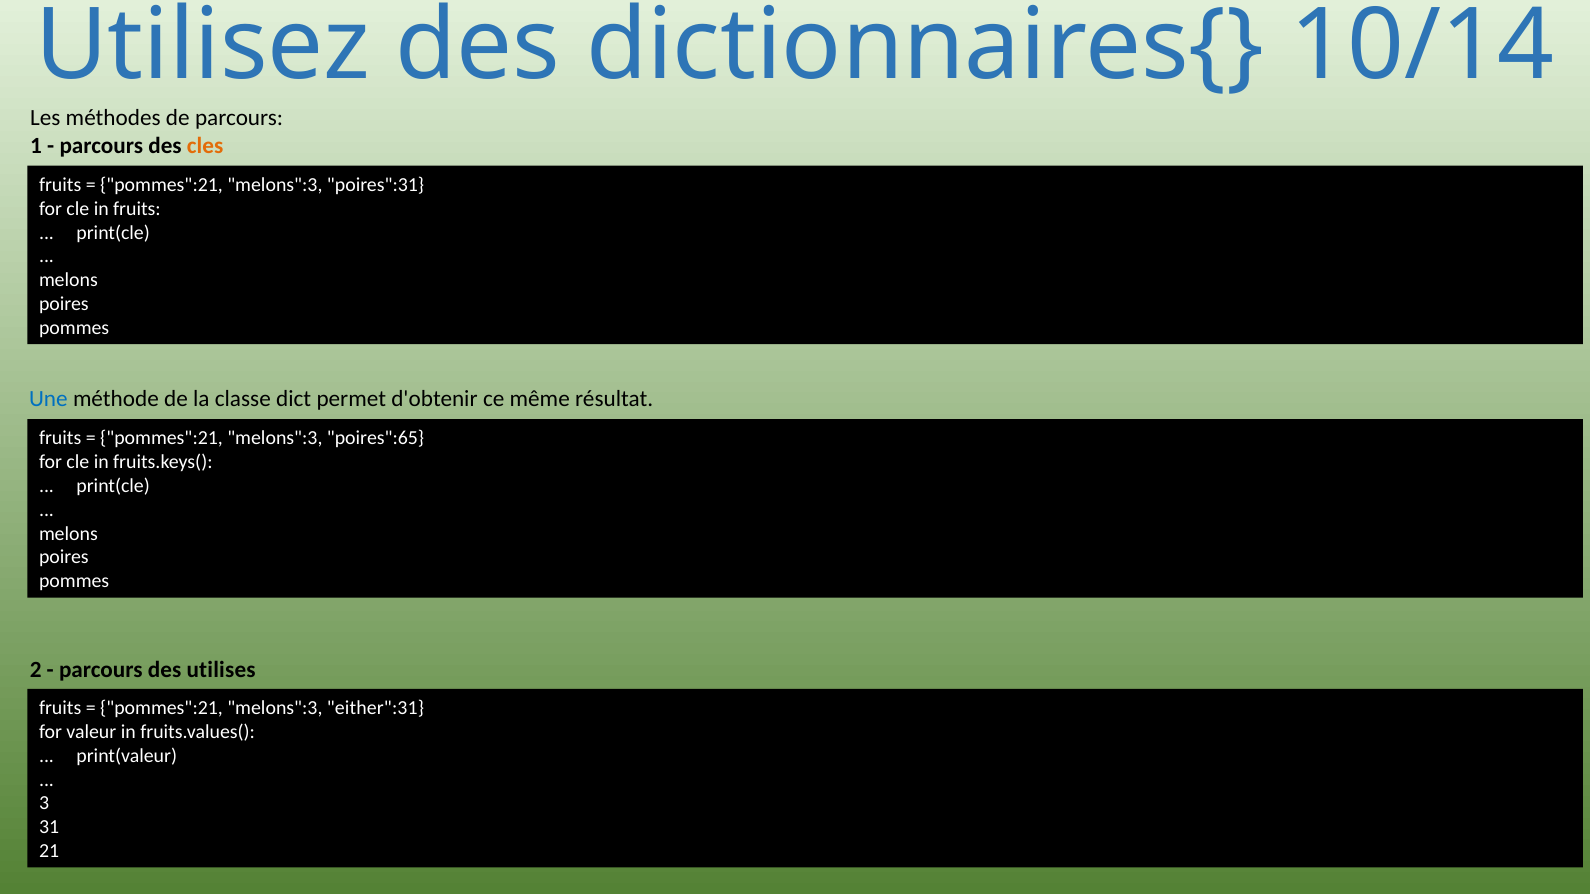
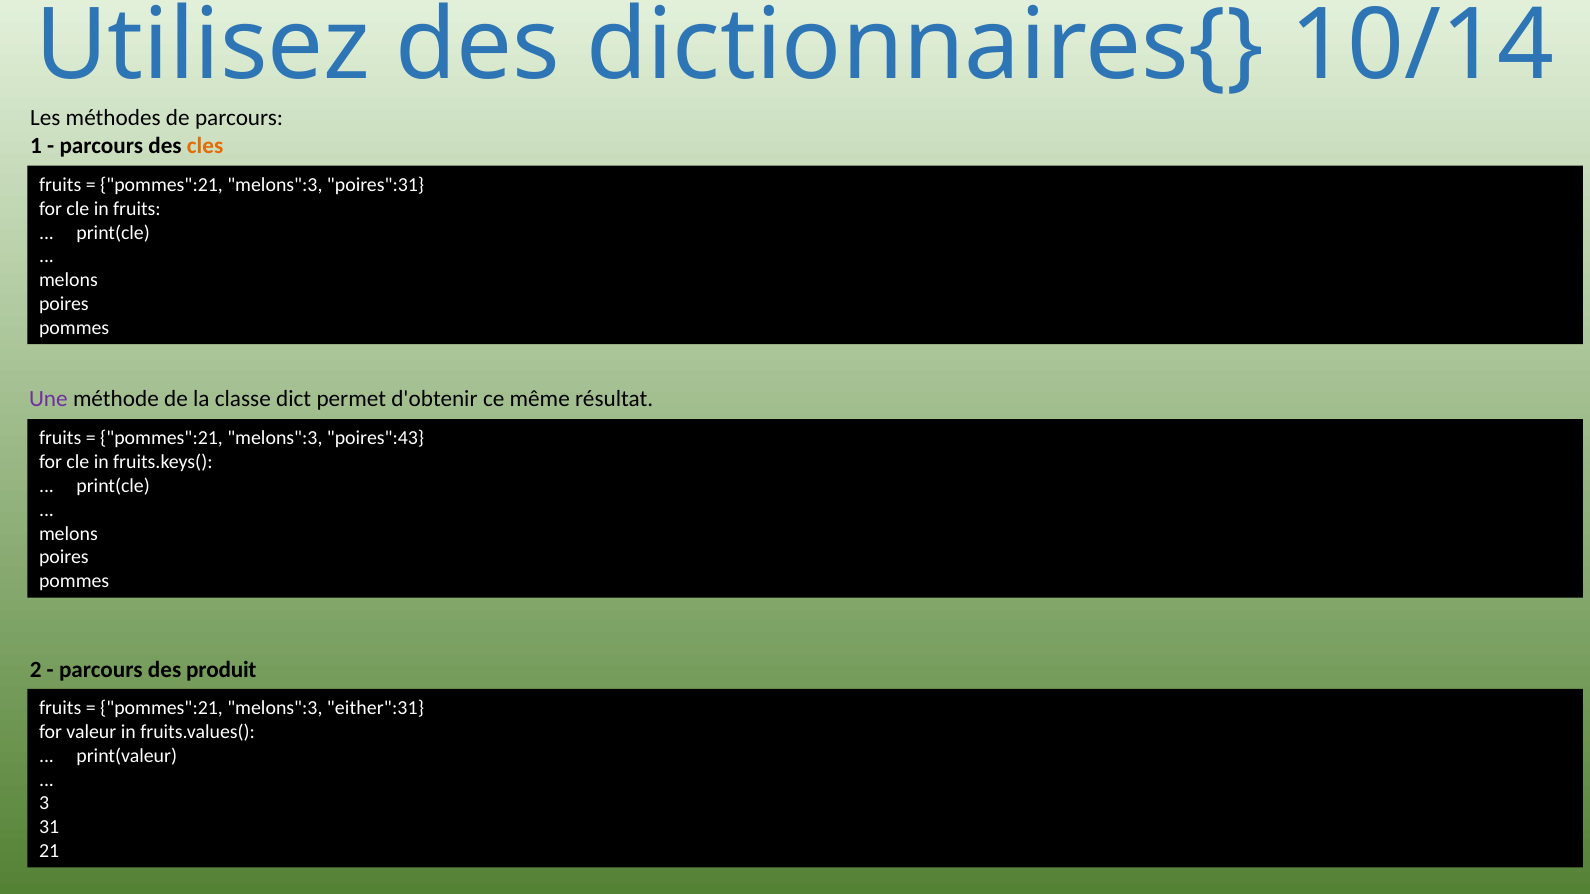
Une colour: blue -> purple
poires":65: poires":65 -> poires":43
utilises: utilises -> produit
